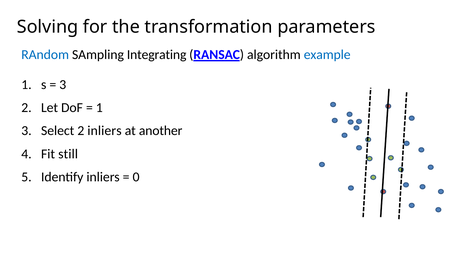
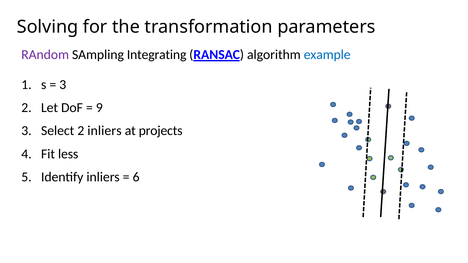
RAndom colour: blue -> purple
1 at (99, 108): 1 -> 9
another: another -> projects
still: still -> less
0: 0 -> 6
